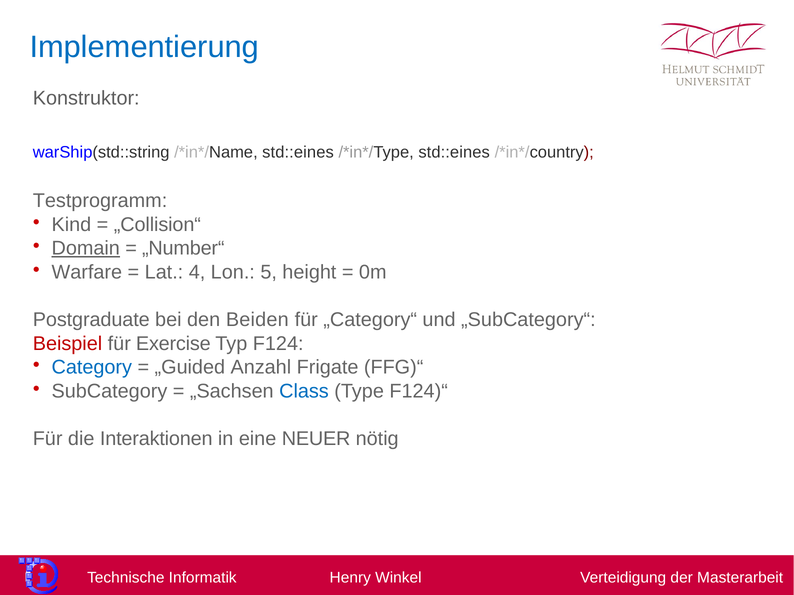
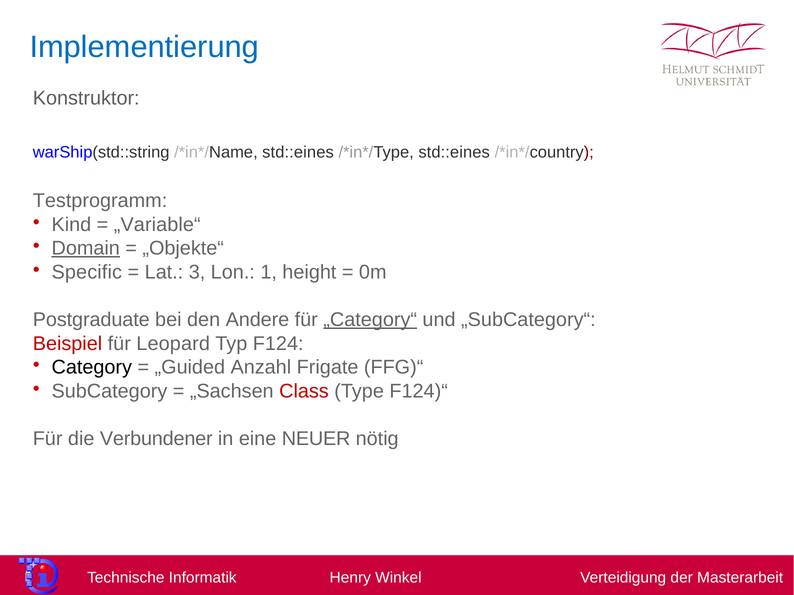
„Collision“: „Collision“ -> „Variable“
„Number“: „Number“ -> „Objekte“
Warfare: Warfare -> Specific
4: 4 -> 3
5: 5 -> 1
Beiden: Beiden -> Andere
„Category“ underline: none -> present
Exercise: Exercise -> Leopard
Category colour: blue -> black
Class colour: blue -> red
Interaktionen: Interaktionen -> Verbundener
